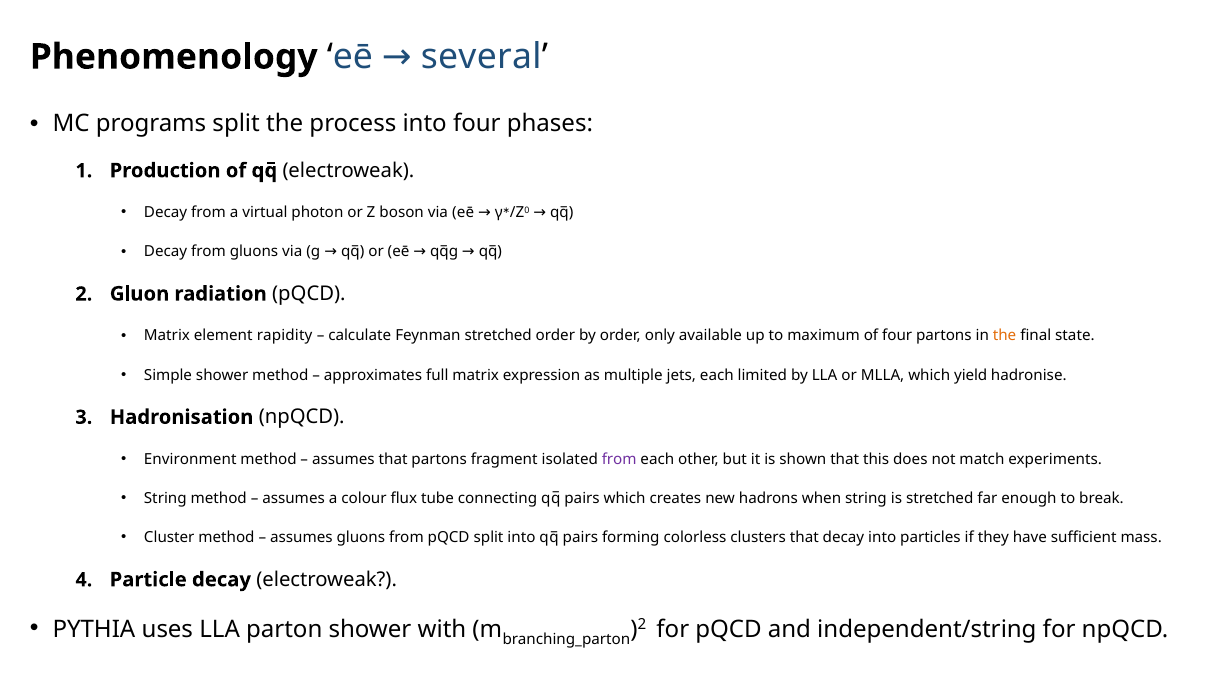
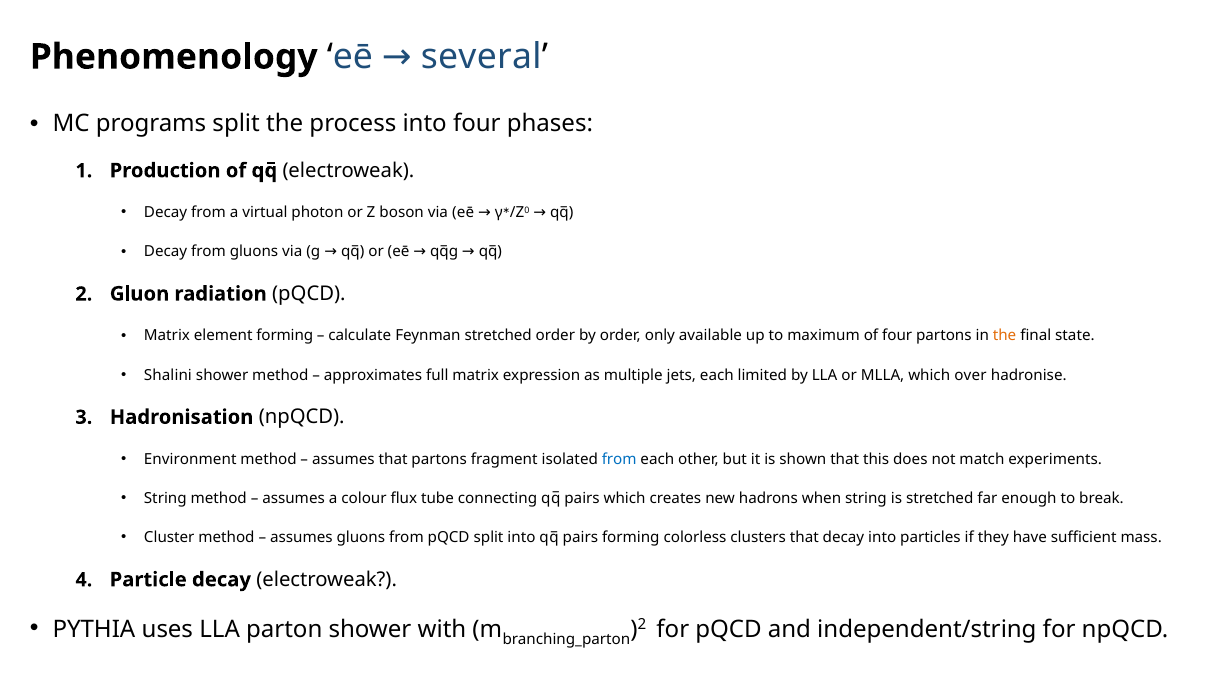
element rapidity: rapidity -> forming
Simple: Simple -> Shalini
yield: yield -> over
from at (619, 459) colour: purple -> blue
